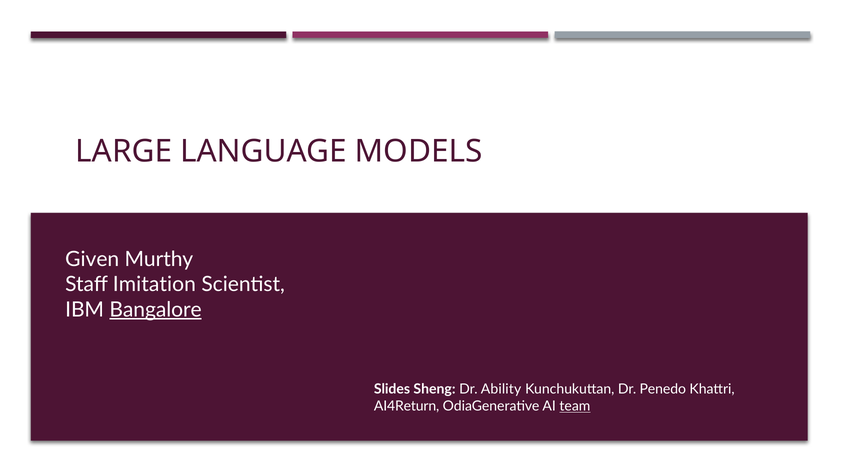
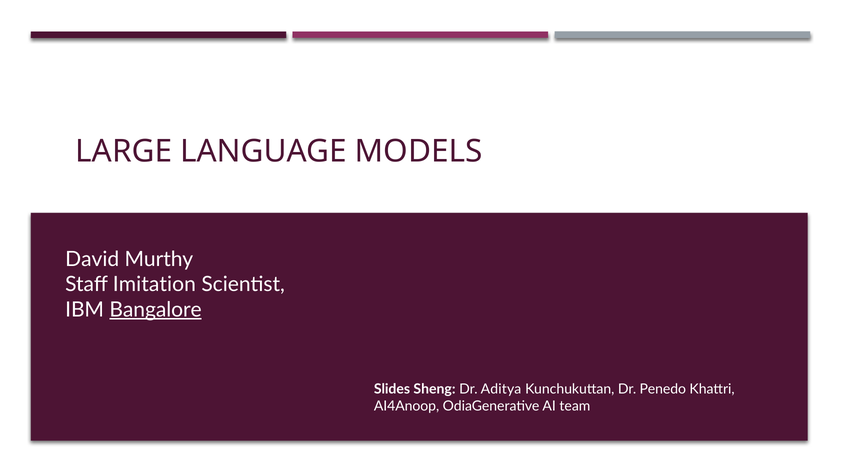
Given: Given -> David
Ability: Ability -> Aditya
AI4Return: AI4Return -> AI4Anoop
team underline: present -> none
